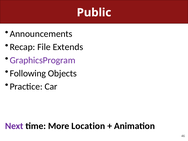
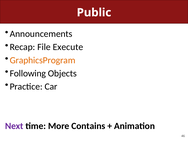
Extends: Extends -> Execute
GraphicsProgram colour: purple -> orange
Location: Location -> Contains
